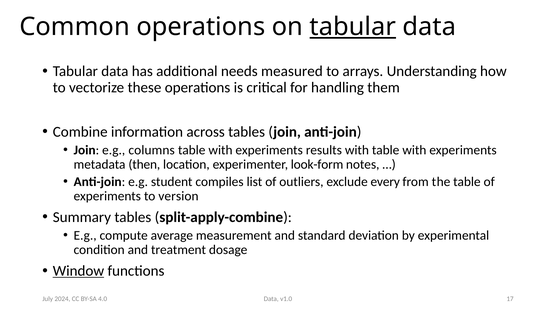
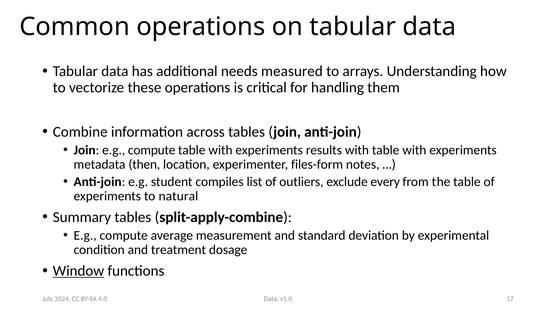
tabular at (353, 27) underline: present -> none
Join e.g columns: columns -> compute
look-form: look-form -> files-form
version: version -> natural
